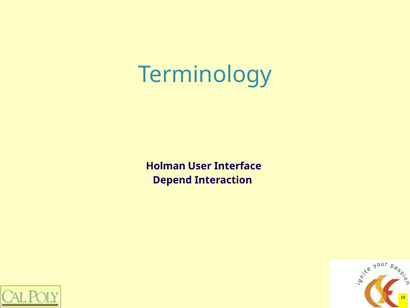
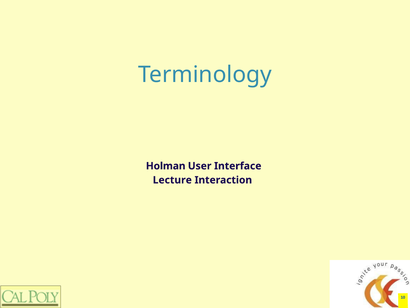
Depend: Depend -> Lecture
